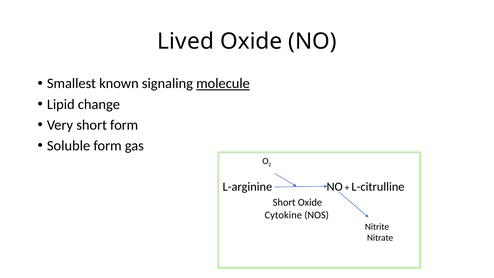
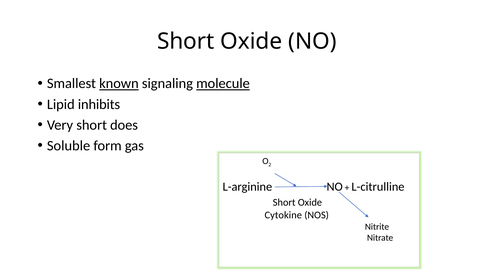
Lived at (186, 41): Lived -> Short
known underline: none -> present
change: change -> inhibits
short form: form -> does
